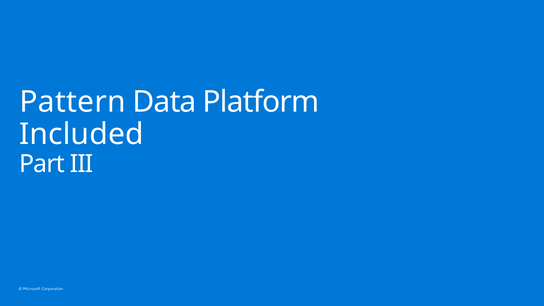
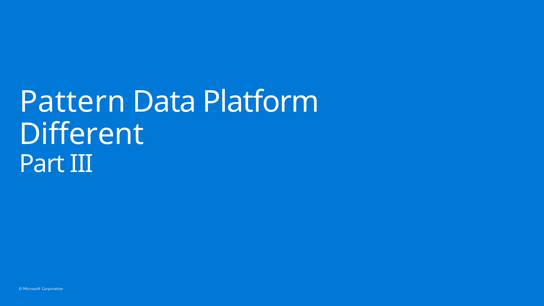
Included: Included -> Different
